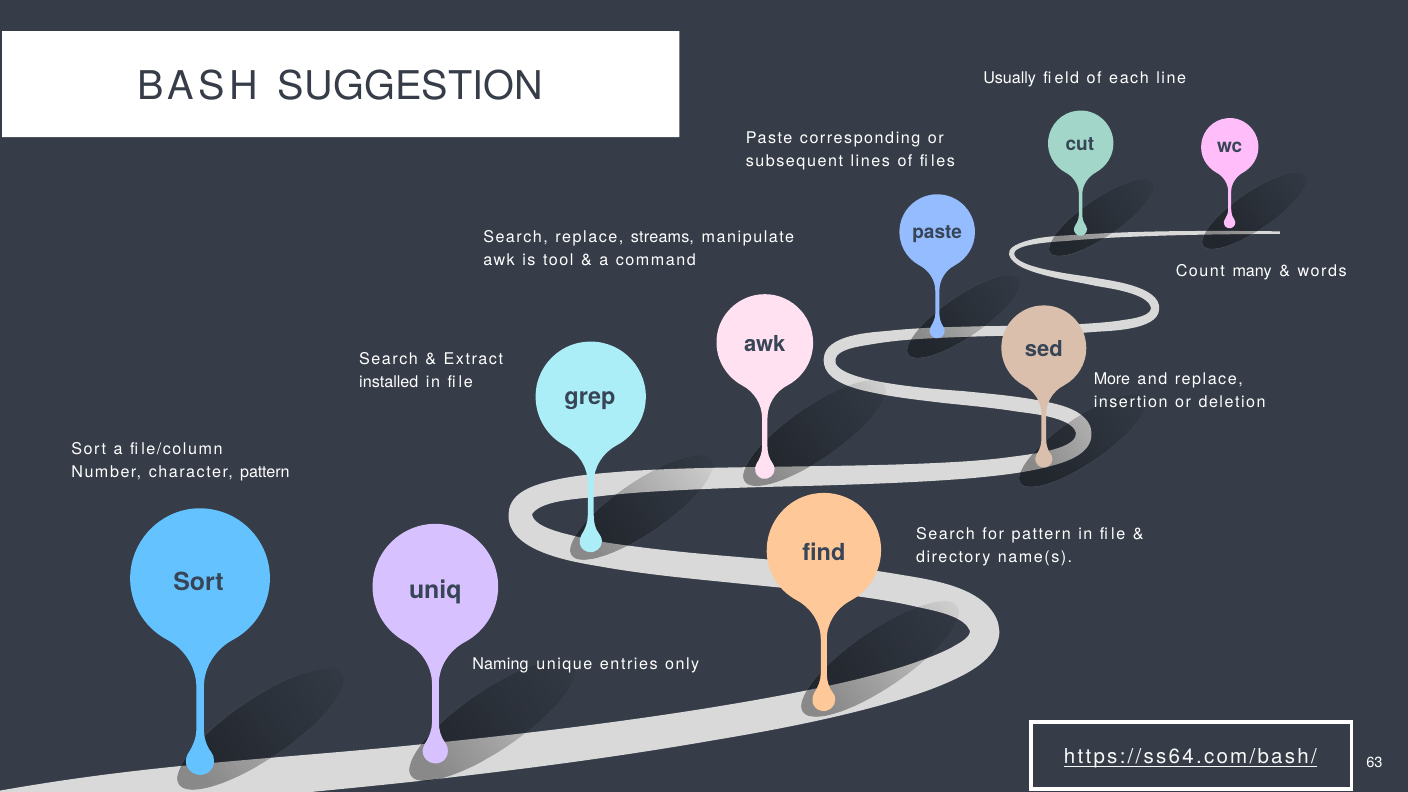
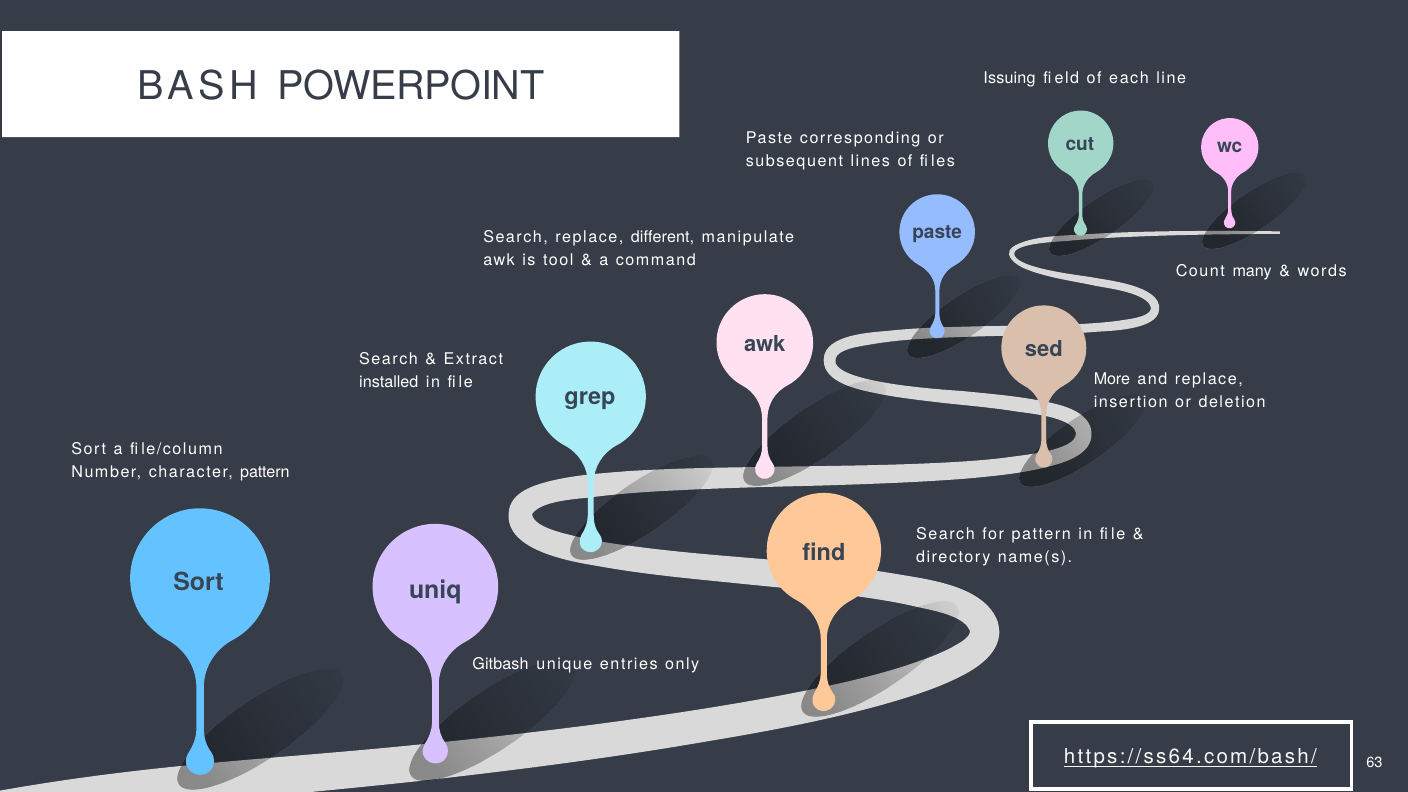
SUGGESTION: SUGGESTION -> POWERPOINT
Usually: Usually -> Issuing
streams: streams -> different
Naming: Naming -> Gitbash
